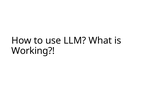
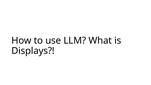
Working: Working -> Displays
